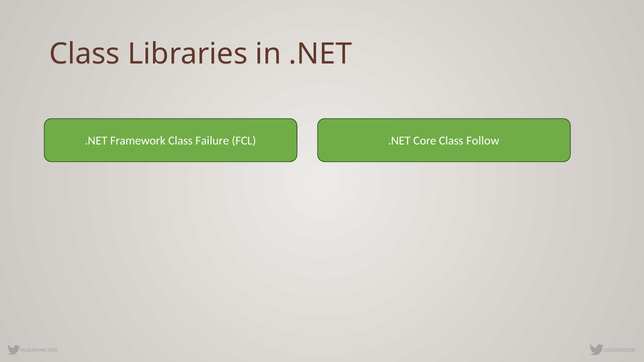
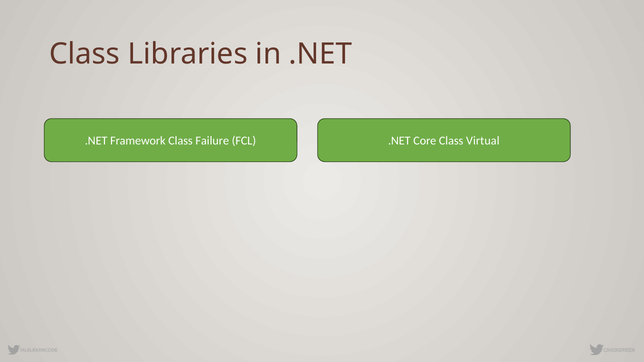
Follow: Follow -> Virtual
